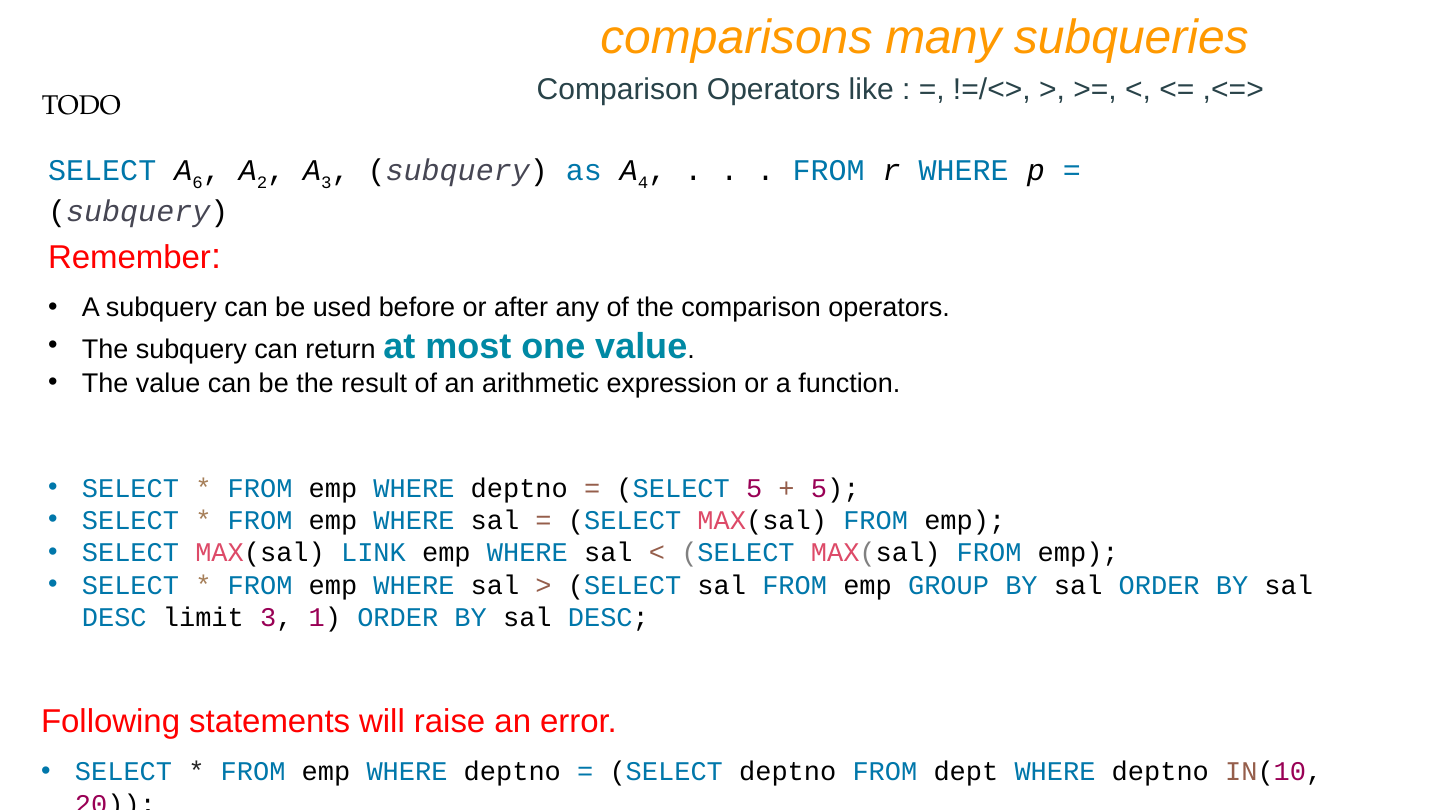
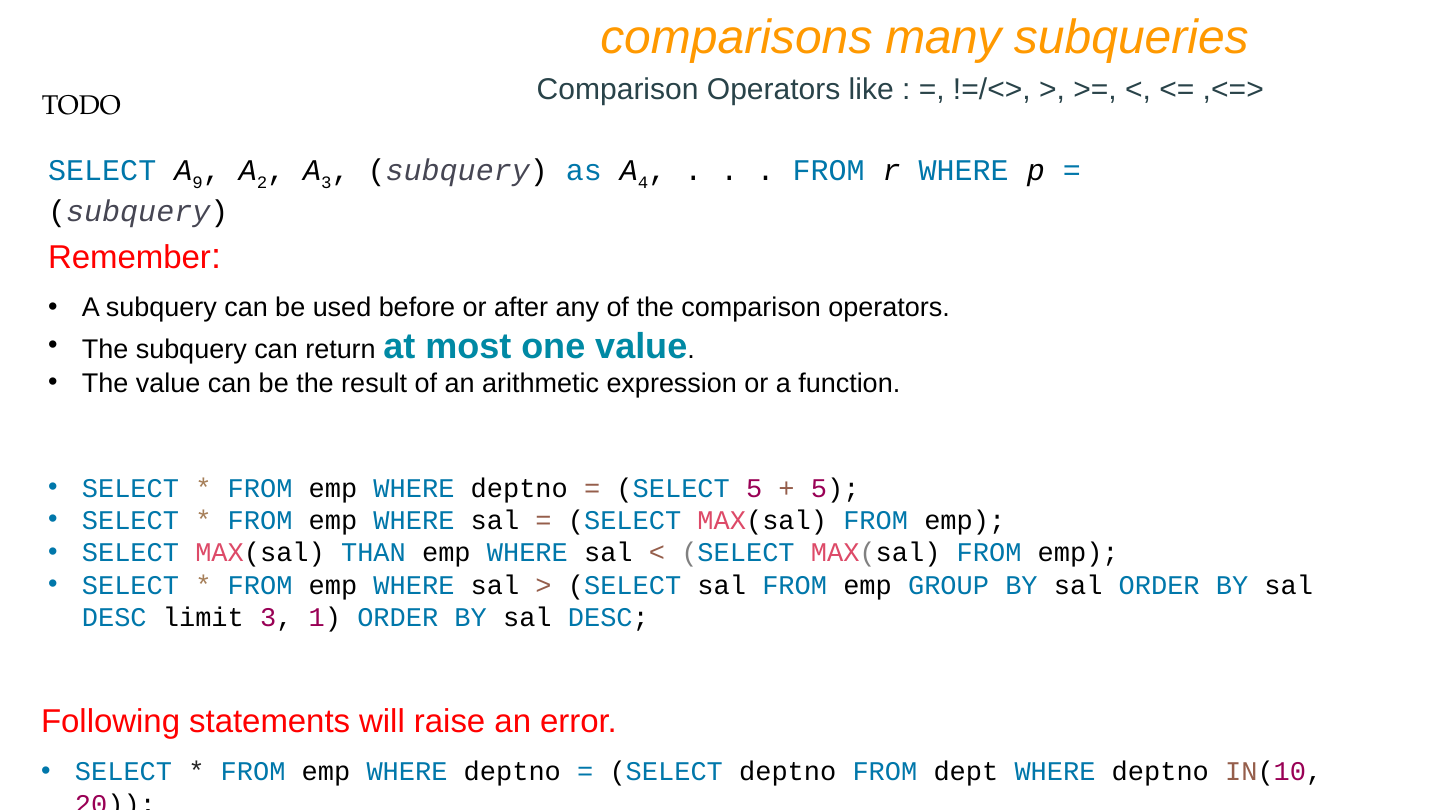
6: 6 -> 9
LINK: LINK -> THAN
